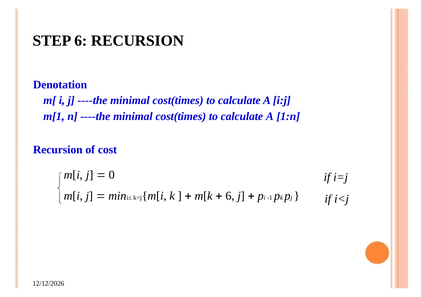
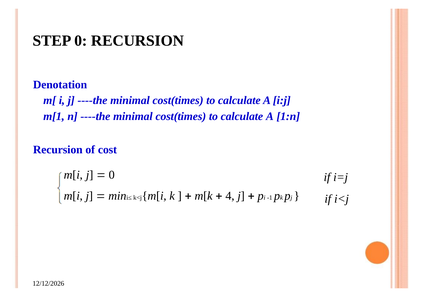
STEP 6: 6 -> 0
6 at (230, 196): 6 -> 4
